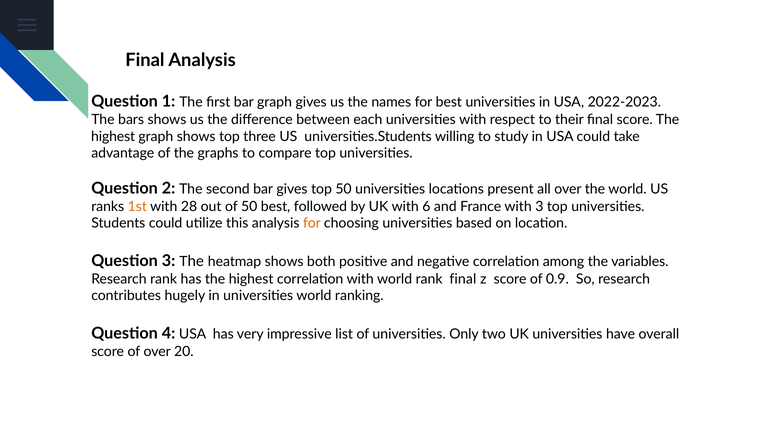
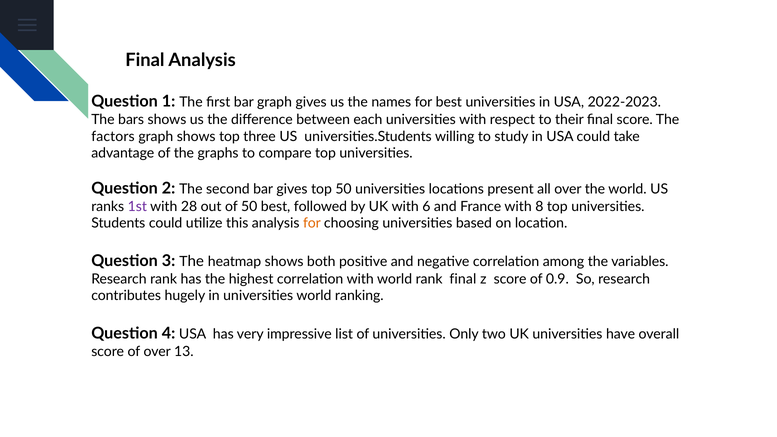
highest at (113, 136): highest -> factors
1st colour: orange -> purple
with 3: 3 -> 8
20: 20 -> 13
